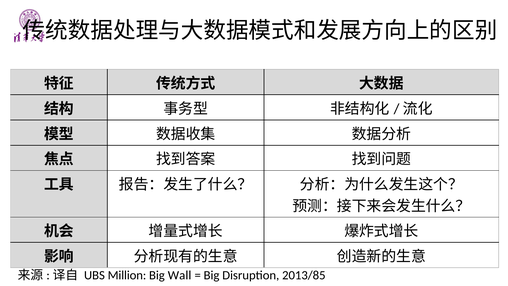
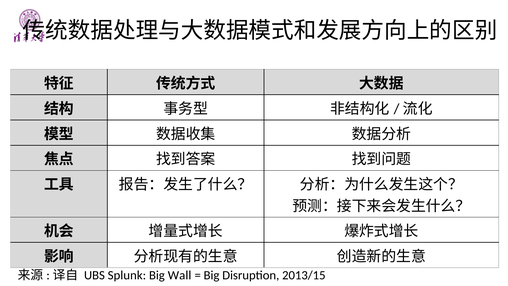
Million: Million -> Splunk
2013/85: 2013/85 -> 2013/15
